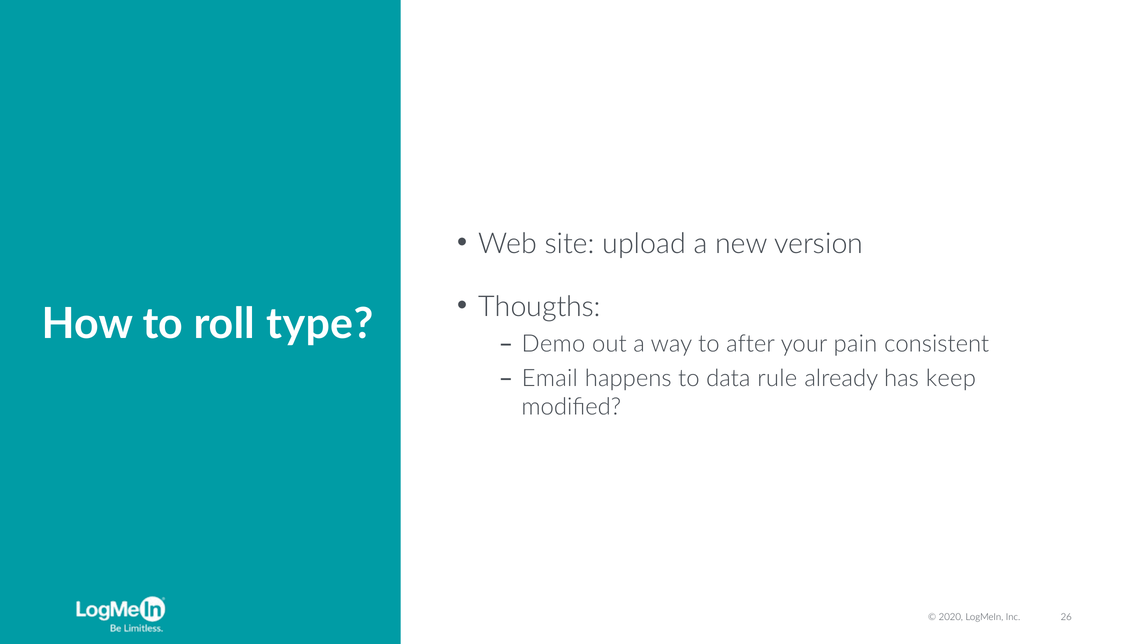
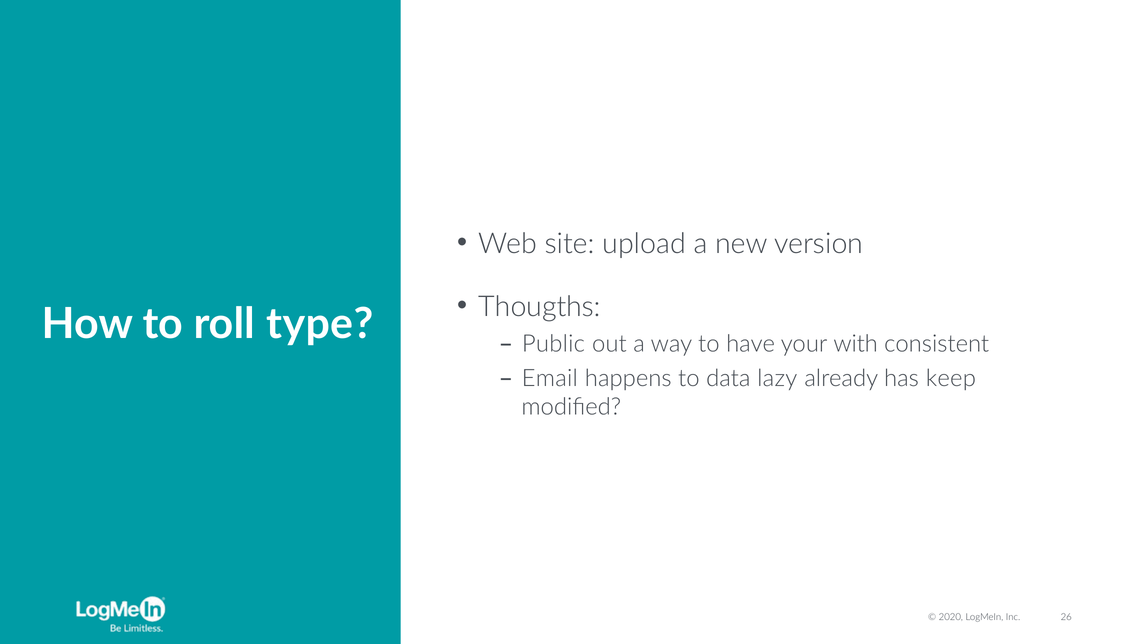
Demo: Demo -> Public
after: after -> have
pain: pain -> with
rule: rule -> lazy
